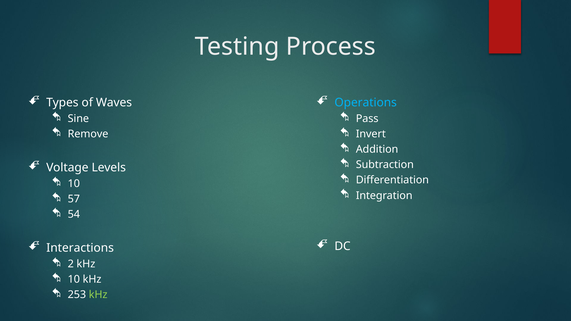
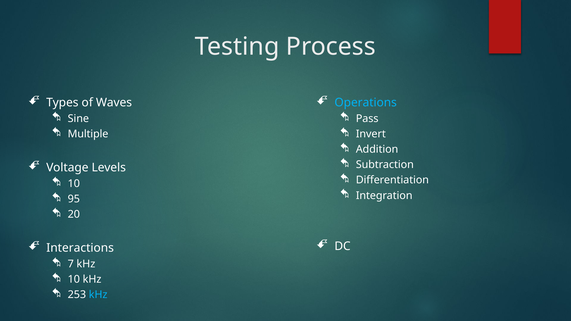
Remove: Remove -> Multiple
57: 57 -> 95
54: 54 -> 20
2: 2 -> 7
kHz at (98, 295) colour: light green -> light blue
